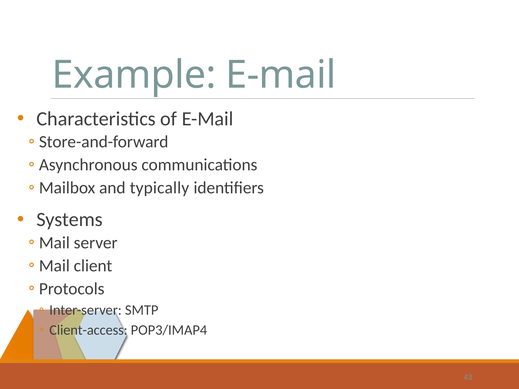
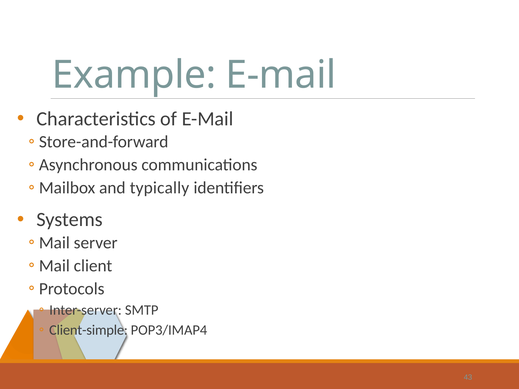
Client-access: Client-access -> Client-simple
